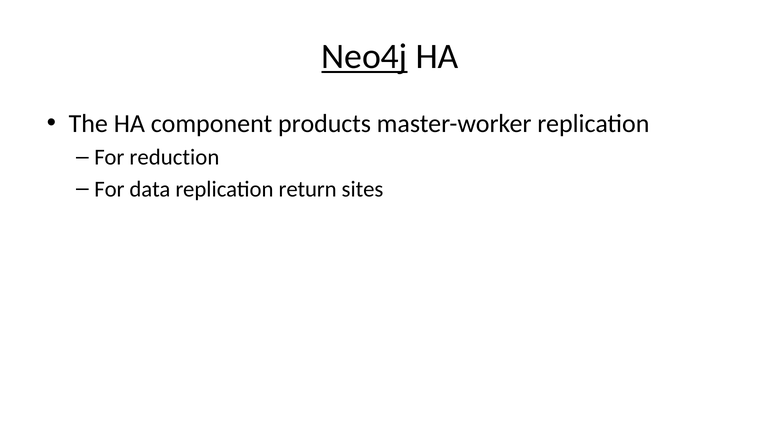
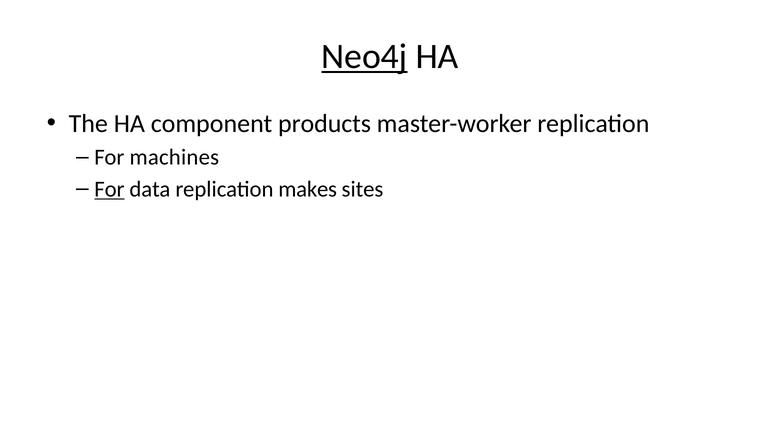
reduction: reduction -> machines
For at (109, 189) underline: none -> present
return: return -> makes
